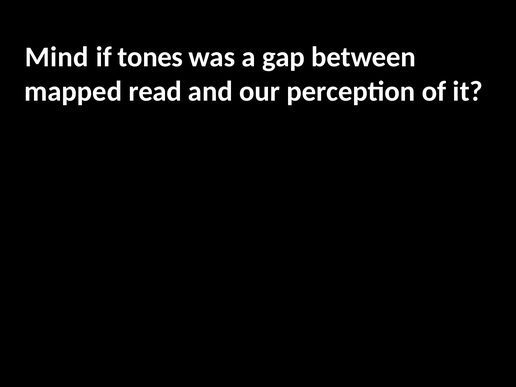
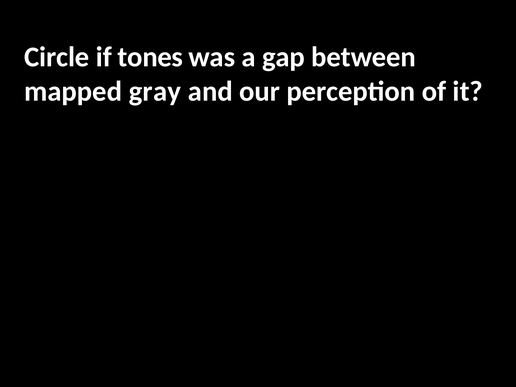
Mind: Mind -> Circle
read: read -> gray
